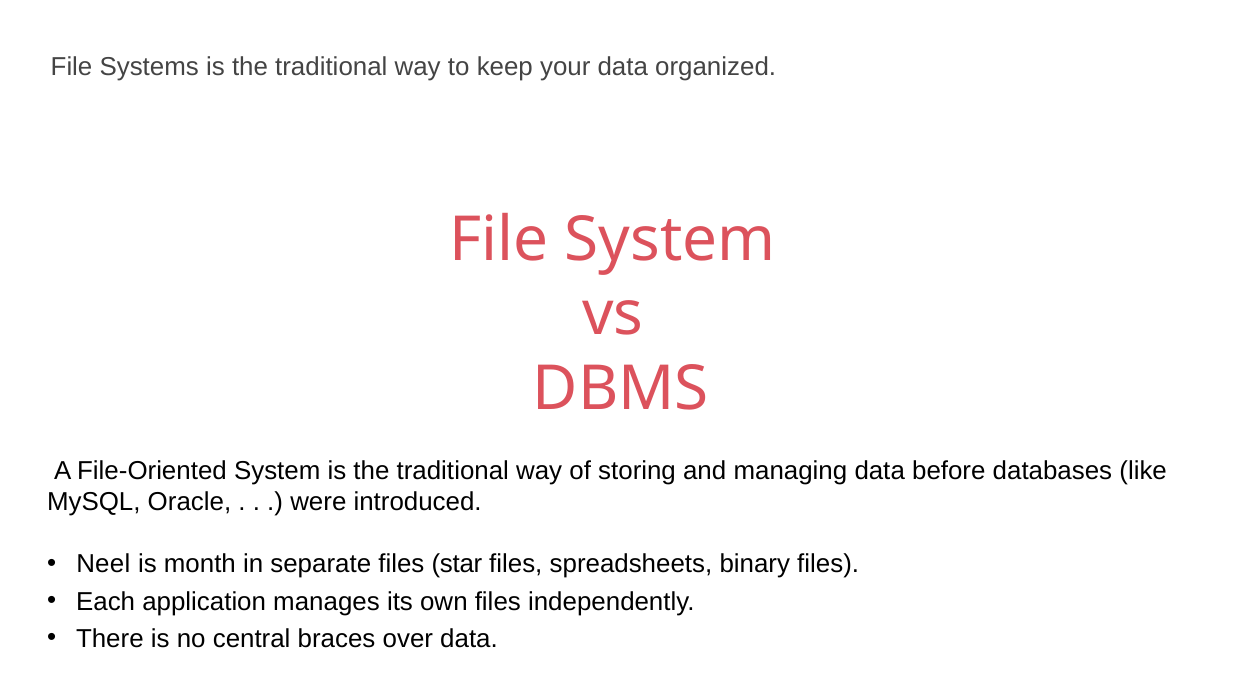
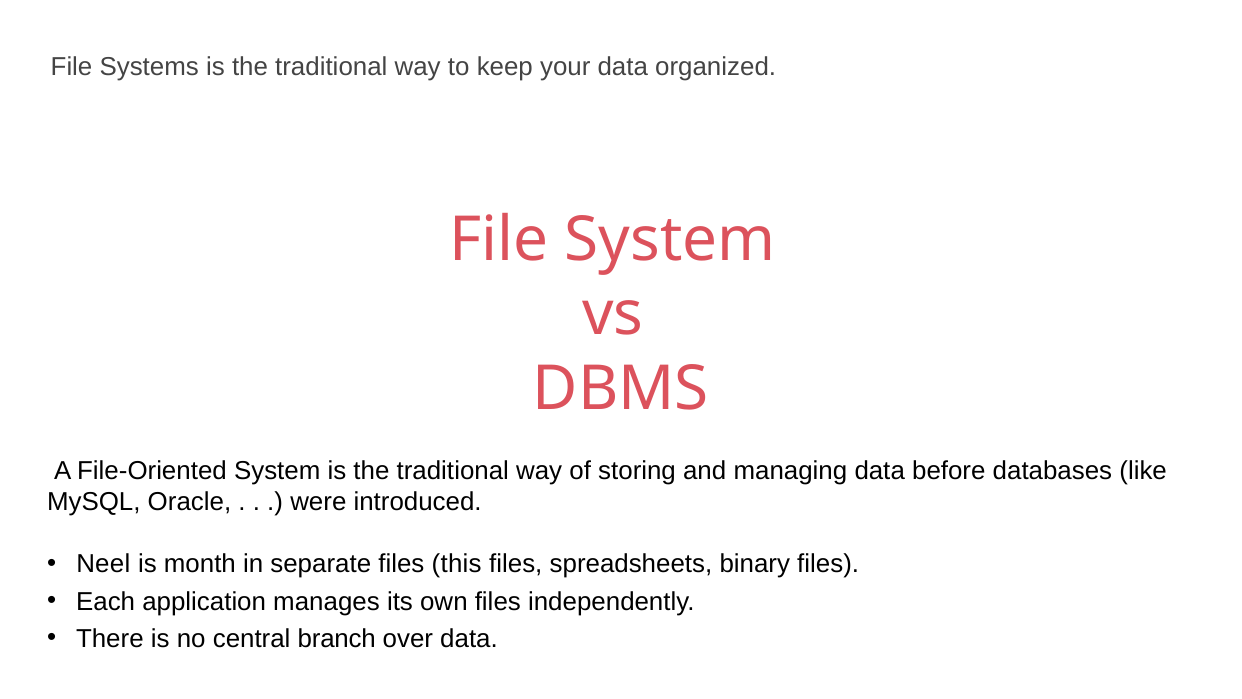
star: star -> this
braces: braces -> branch
